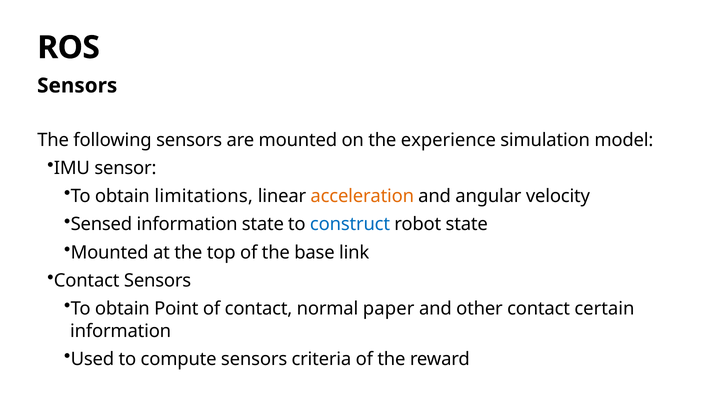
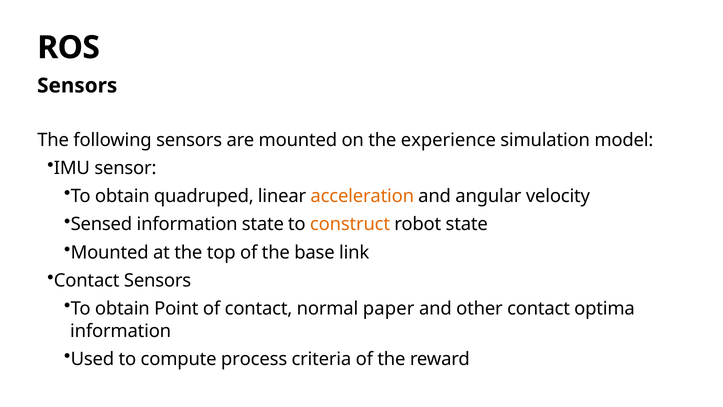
limitations: limitations -> quadruped
construct colour: blue -> orange
certain: certain -> optima
compute sensors: sensors -> process
